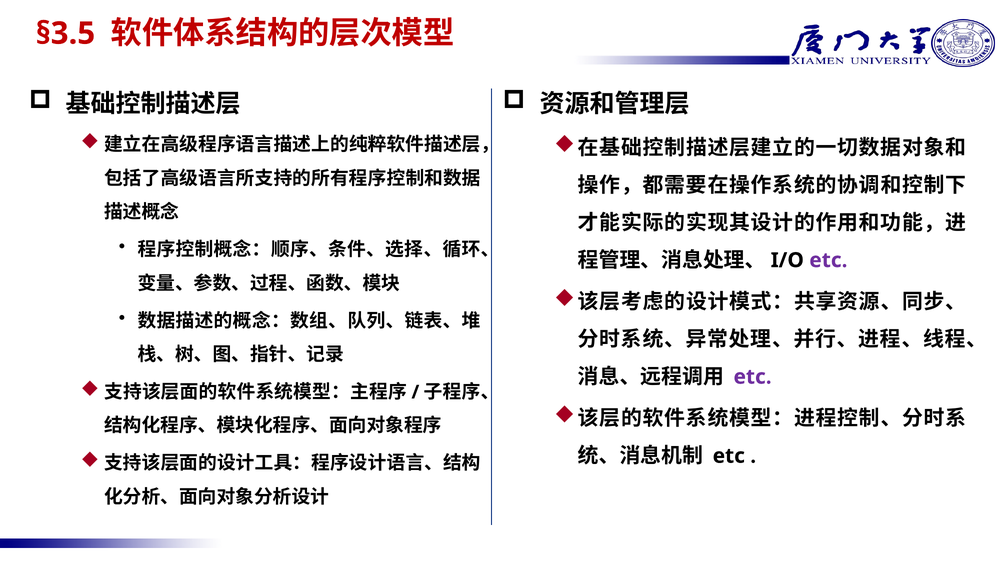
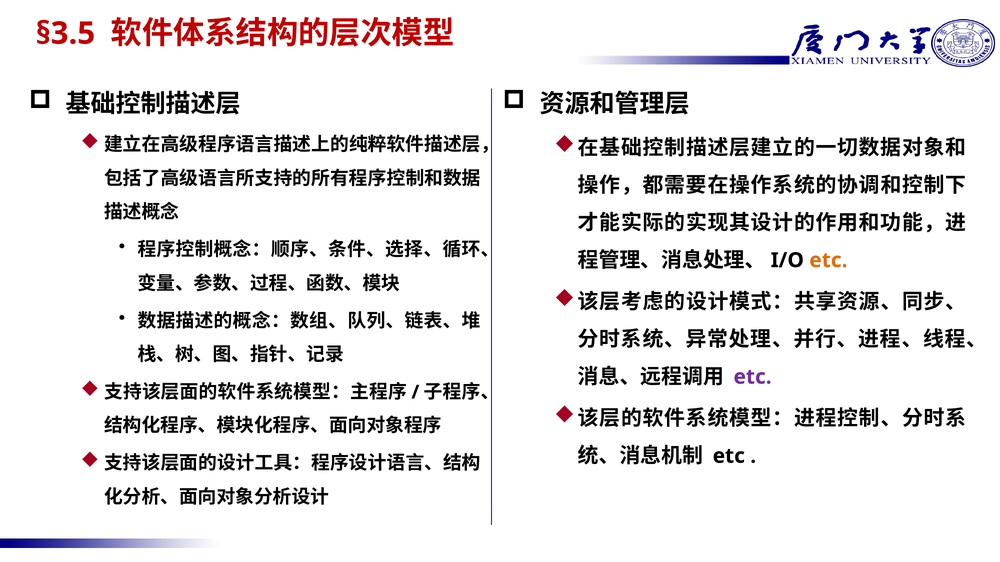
etc at (828, 260) colour: purple -> orange
